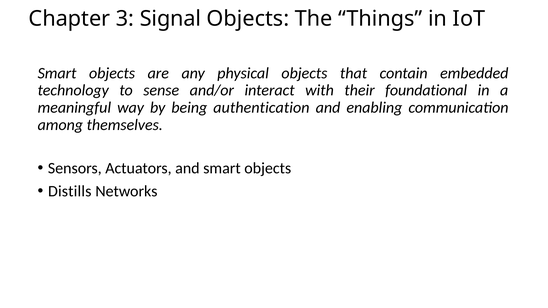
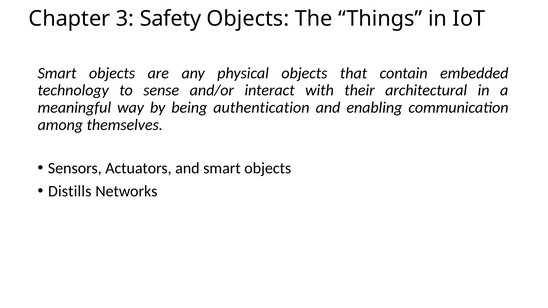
Signal: Signal -> Safety
foundational: foundational -> architectural
